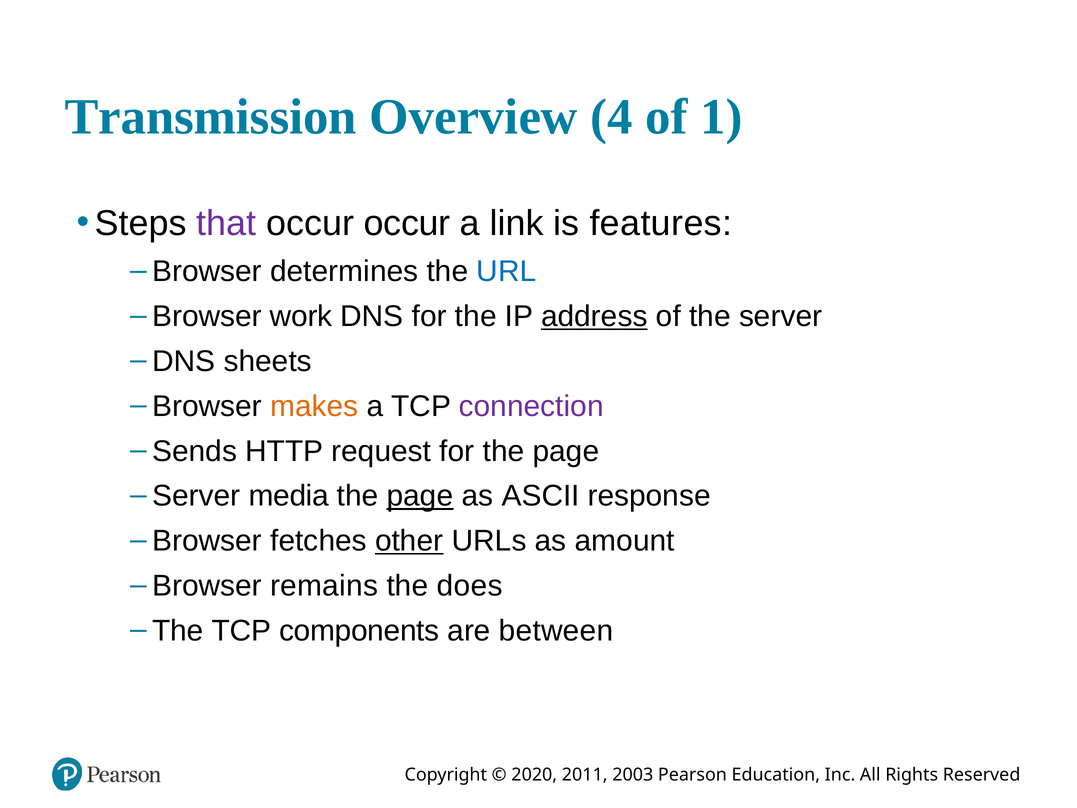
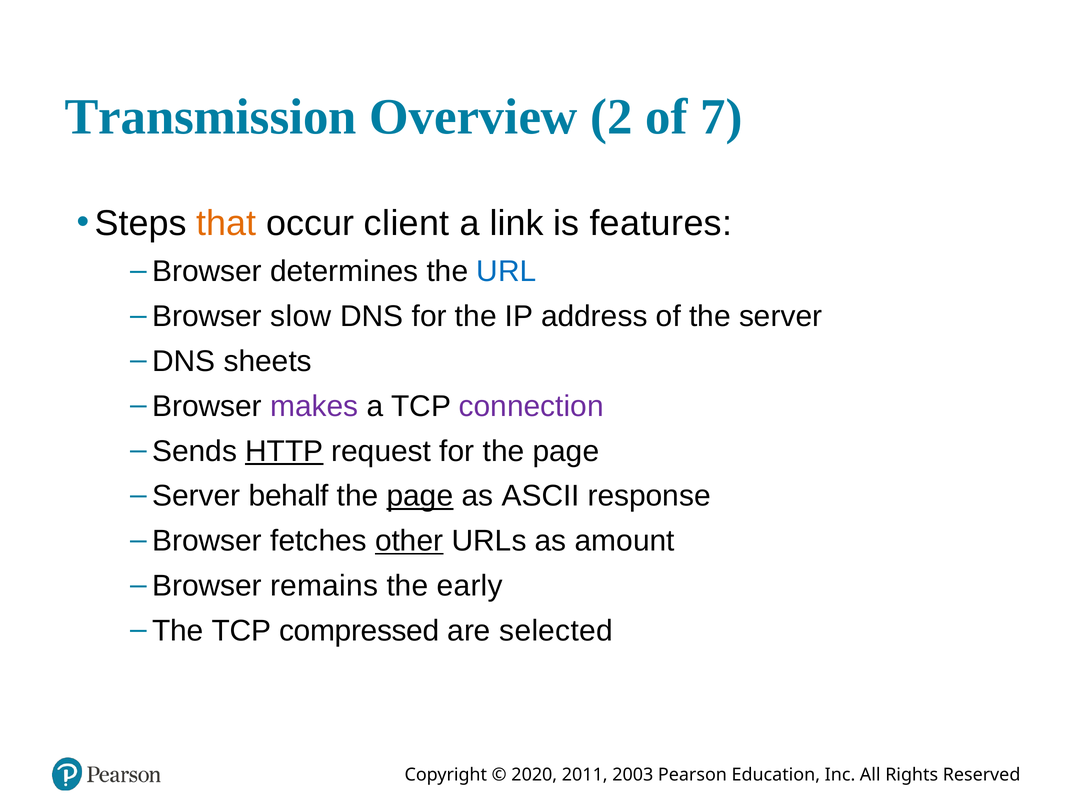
4: 4 -> 2
1: 1 -> 7
that colour: purple -> orange
occur occur: occur -> client
work: work -> slow
address underline: present -> none
makes colour: orange -> purple
HTTP underline: none -> present
media: media -> behalf
does: does -> early
components: components -> compressed
between: between -> selected
